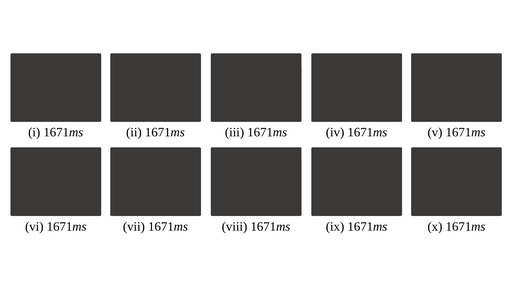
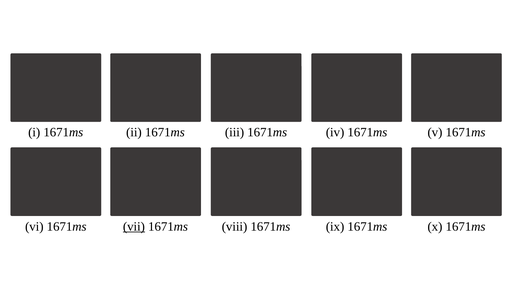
vii underline: none -> present
